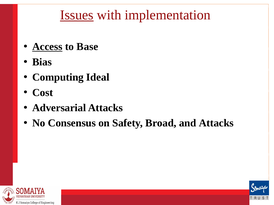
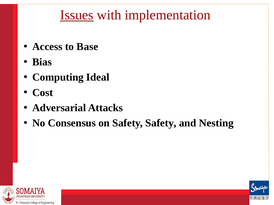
Access underline: present -> none
Safety Broad: Broad -> Safety
and Attacks: Attacks -> Nesting
